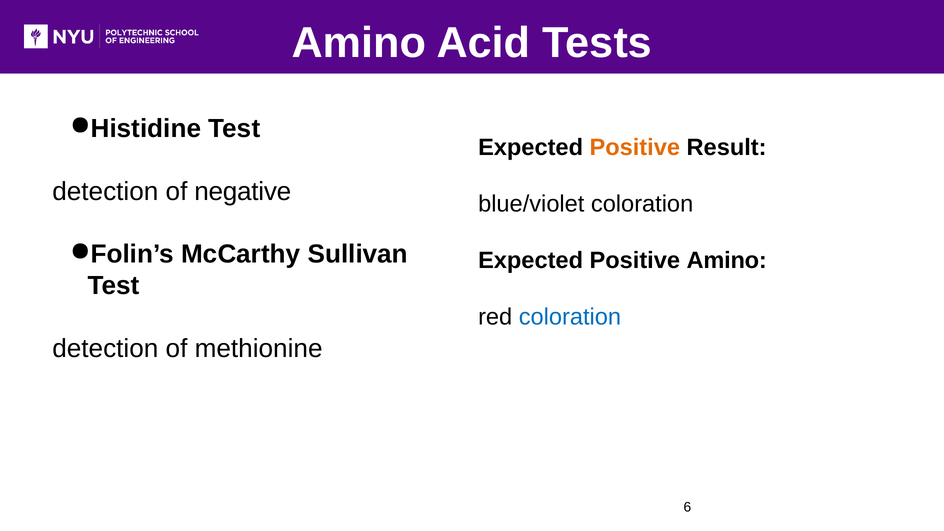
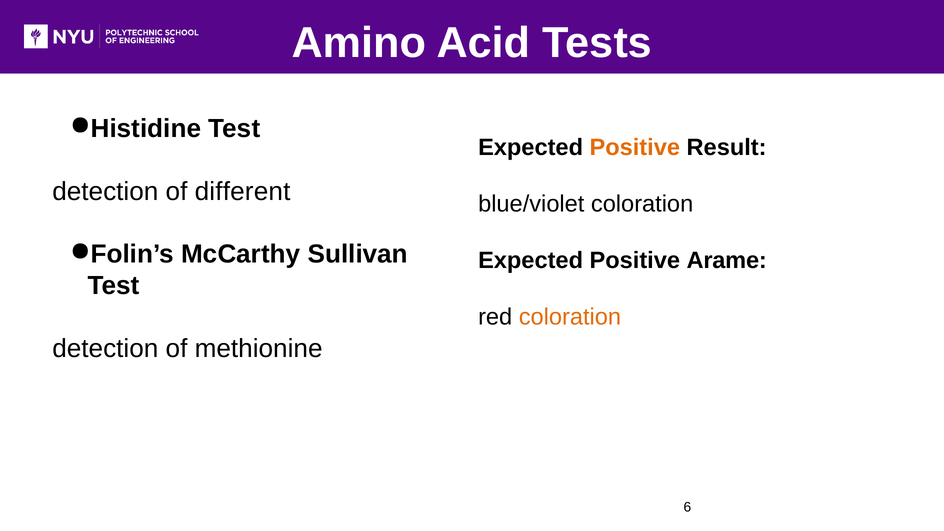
negative: negative -> different
Positive Amino: Amino -> Arame
coloration at (570, 317) colour: blue -> orange
